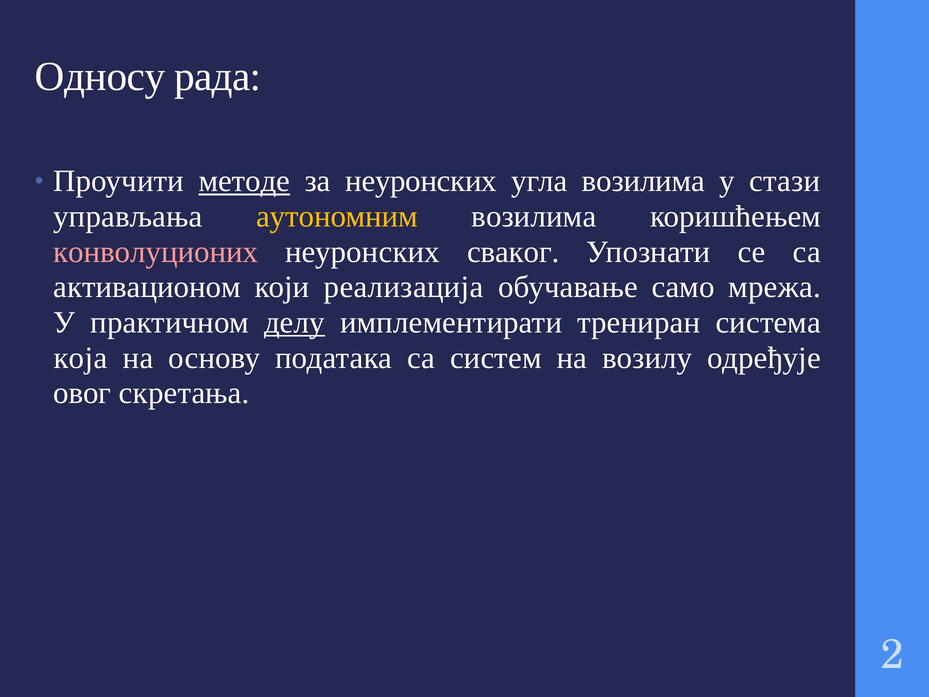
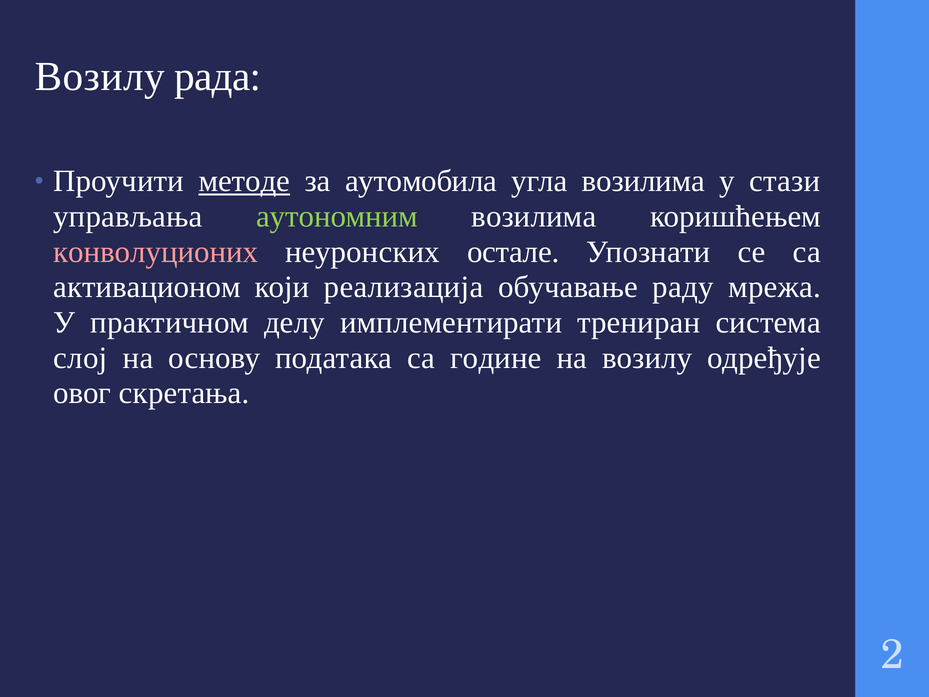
Односу at (100, 77): Односу -> Возилу
за неуронских: неуронских -> аутомобила
аутономним colour: yellow -> light green
сваког: сваког -> остале
само: само -> раду
делу underline: present -> none
која: која -> слој
систем: систем -> године
